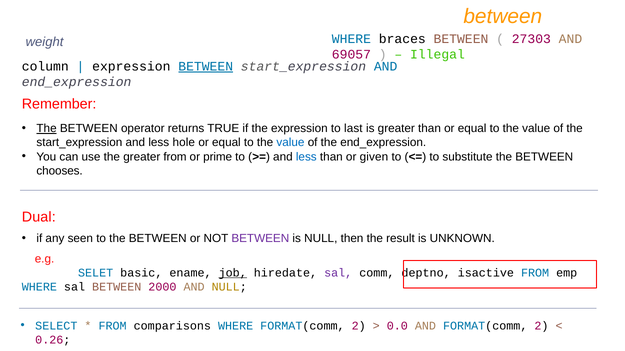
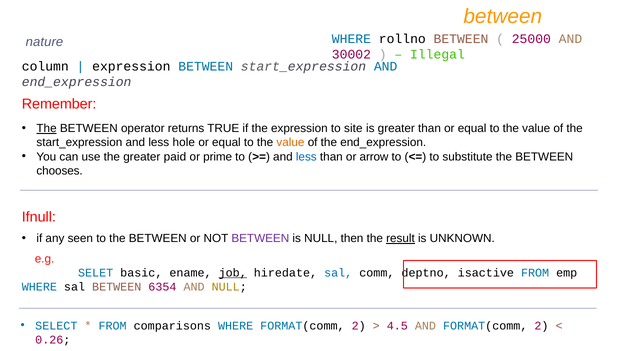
braces: braces -> rollno
27303: 27303 -> 25000
weight: weight -> nature
69057: 69057 -> 30002
BETWEEN at (206, 67) underline: present -> none
last: last -> site
value at (290, 143) colour: blue -> orange
greater from: from -> paid
given: given -> arrow
Dual: Dual -> Ifnull
result underline: none -> present
sal at (338, 273) colour: purple -> blue
2000: 2000 -> 6354
0.0: 0.0 -> 4.5
